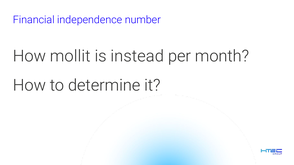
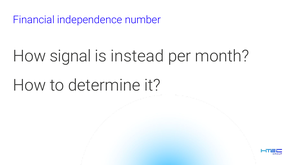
mollit: mollit -> signal
